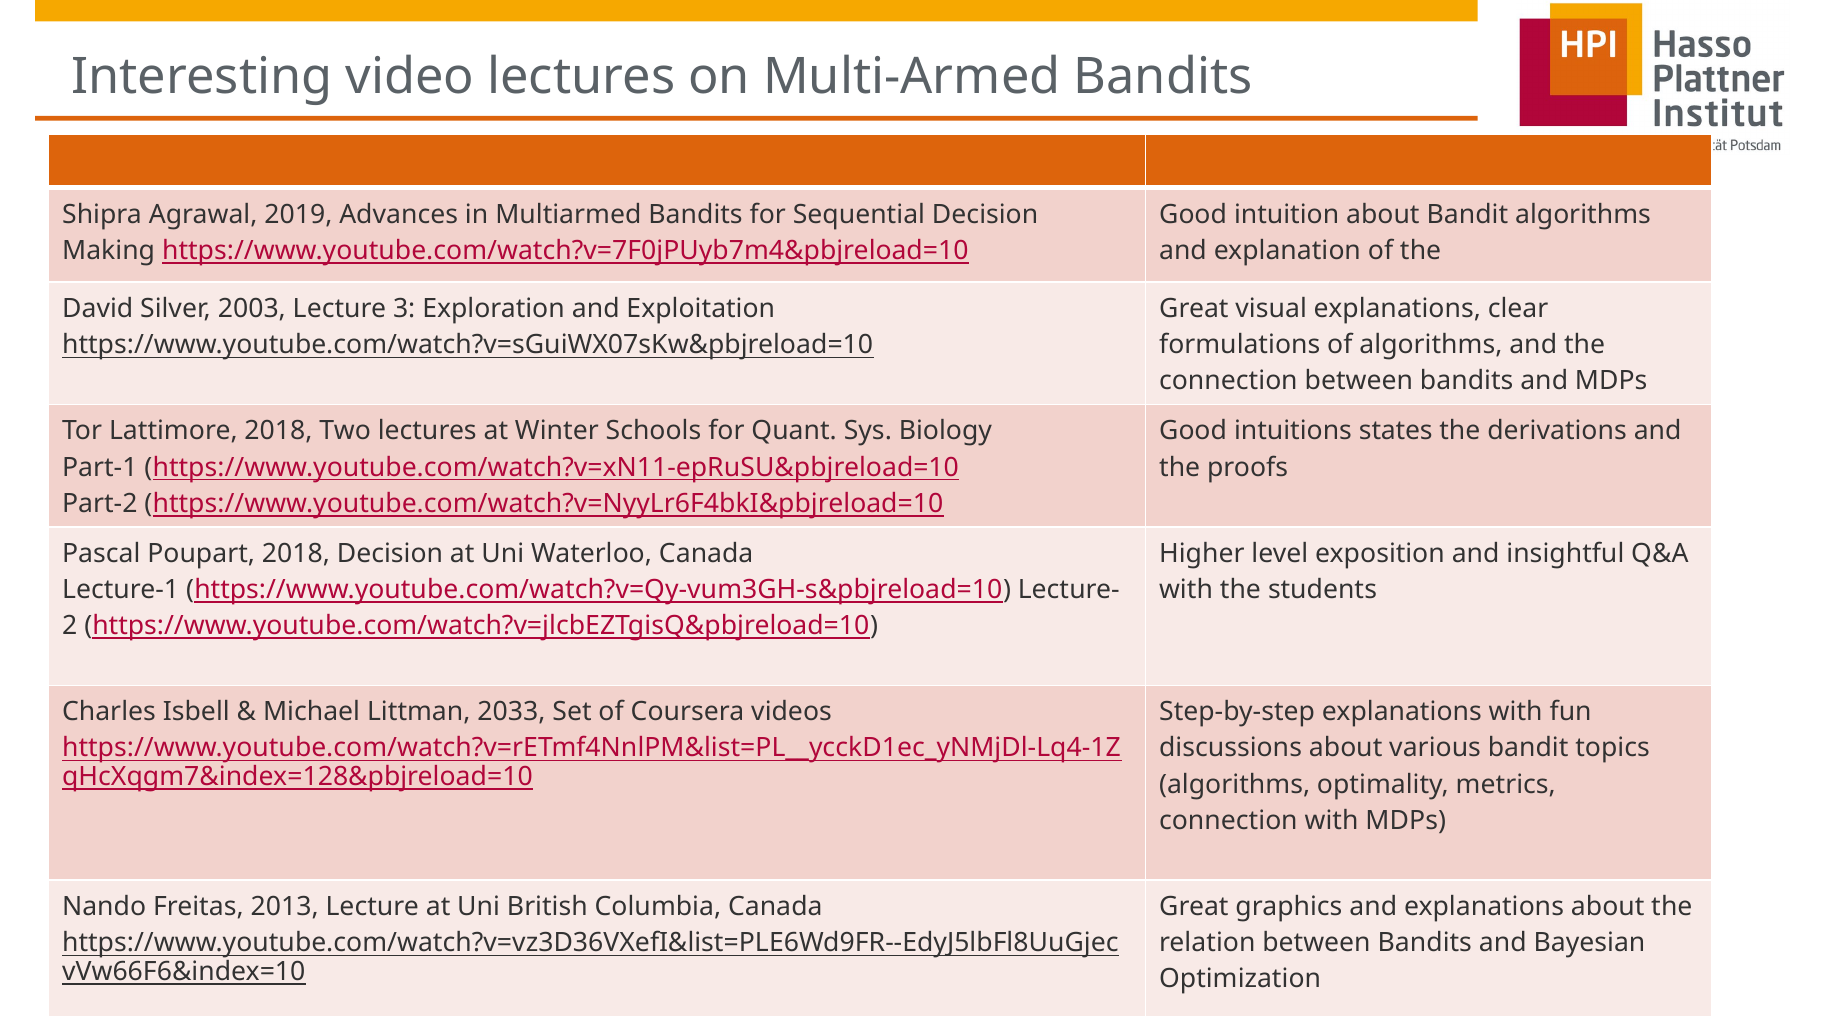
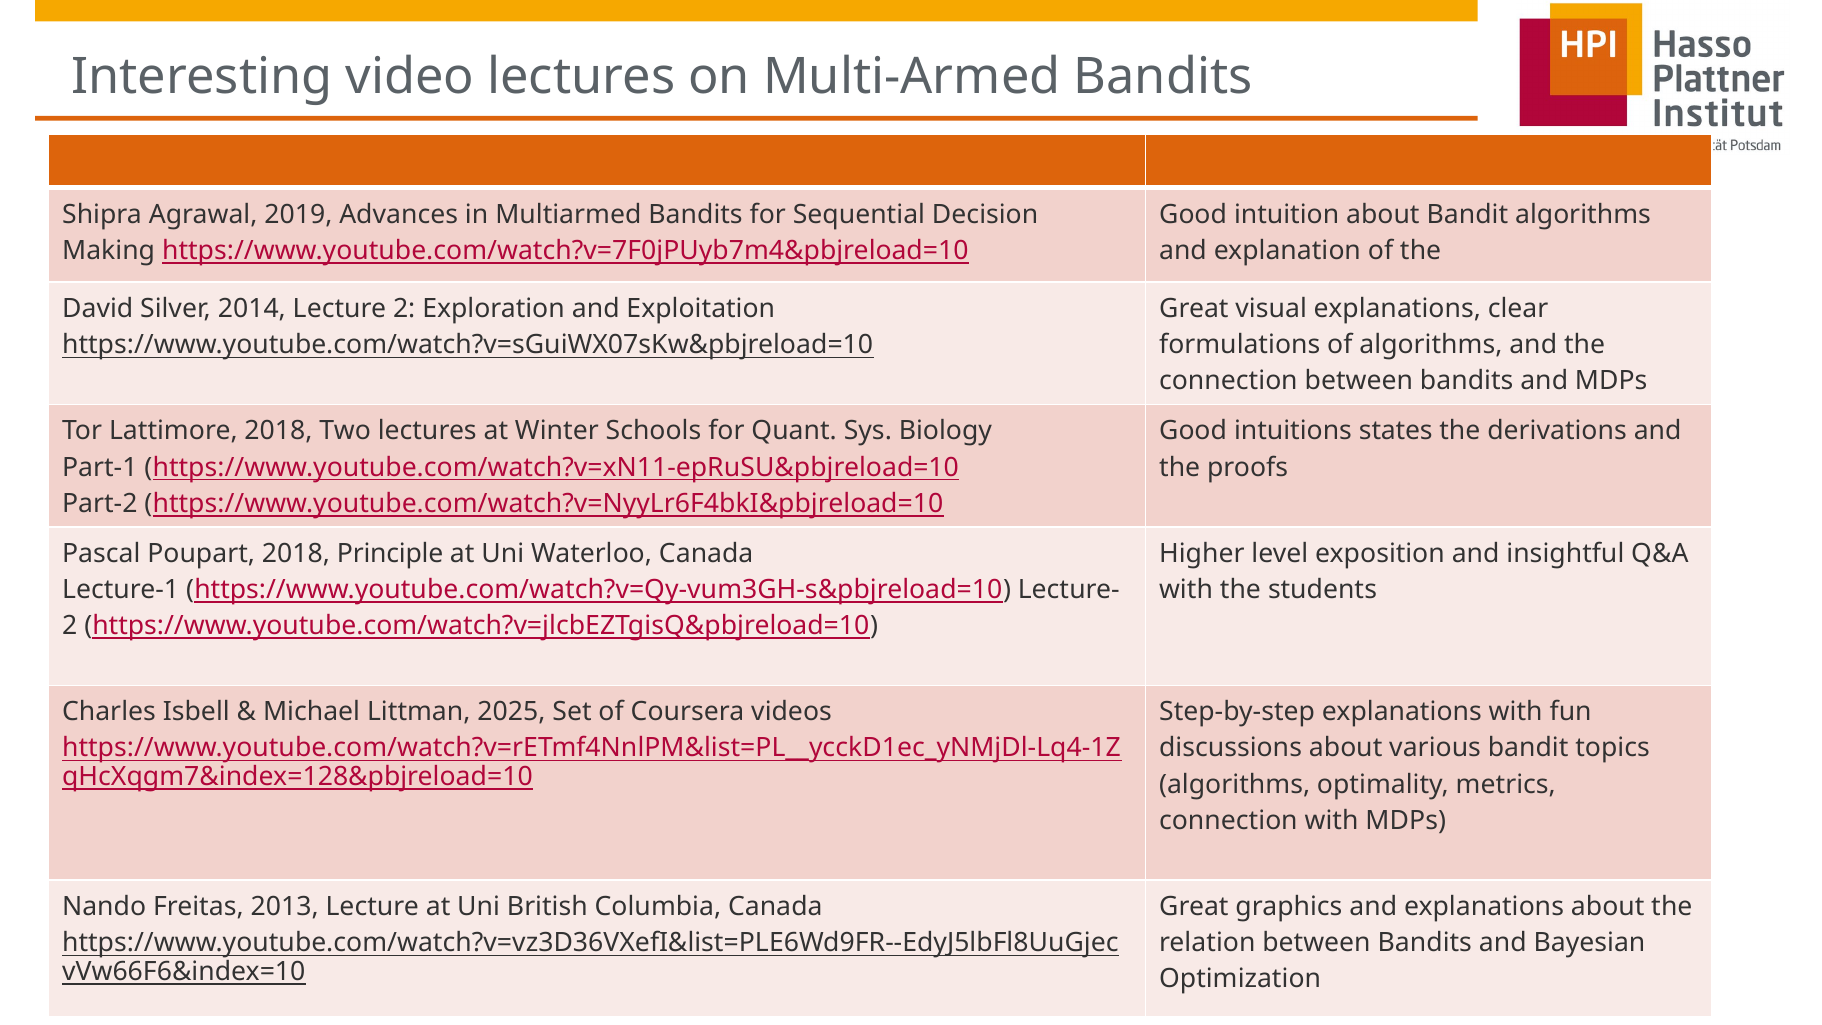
2003: 2003 -> 2014
Lecture 3: 3 -> 2
2018 Decision: Decision -> Principle
2033: 2033 -> 2025
